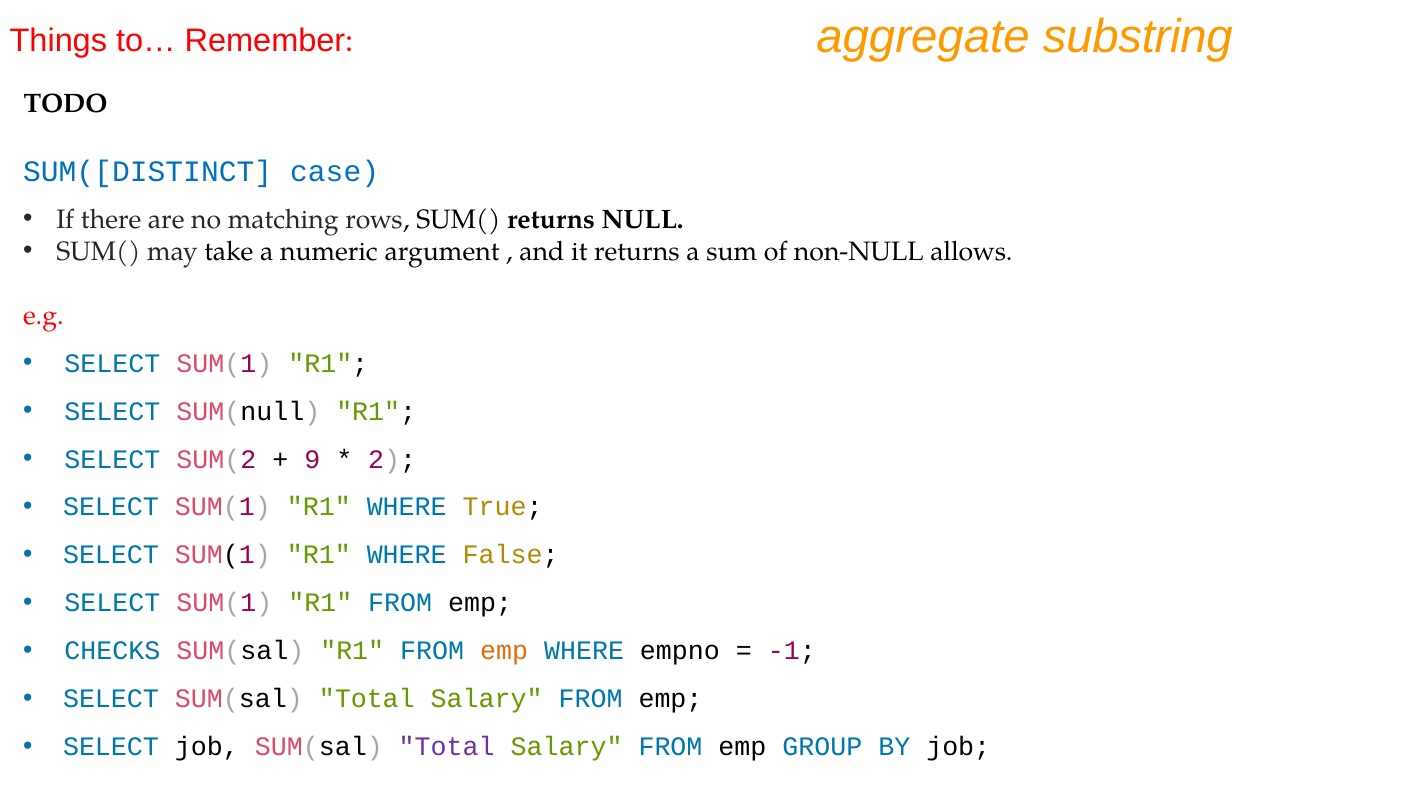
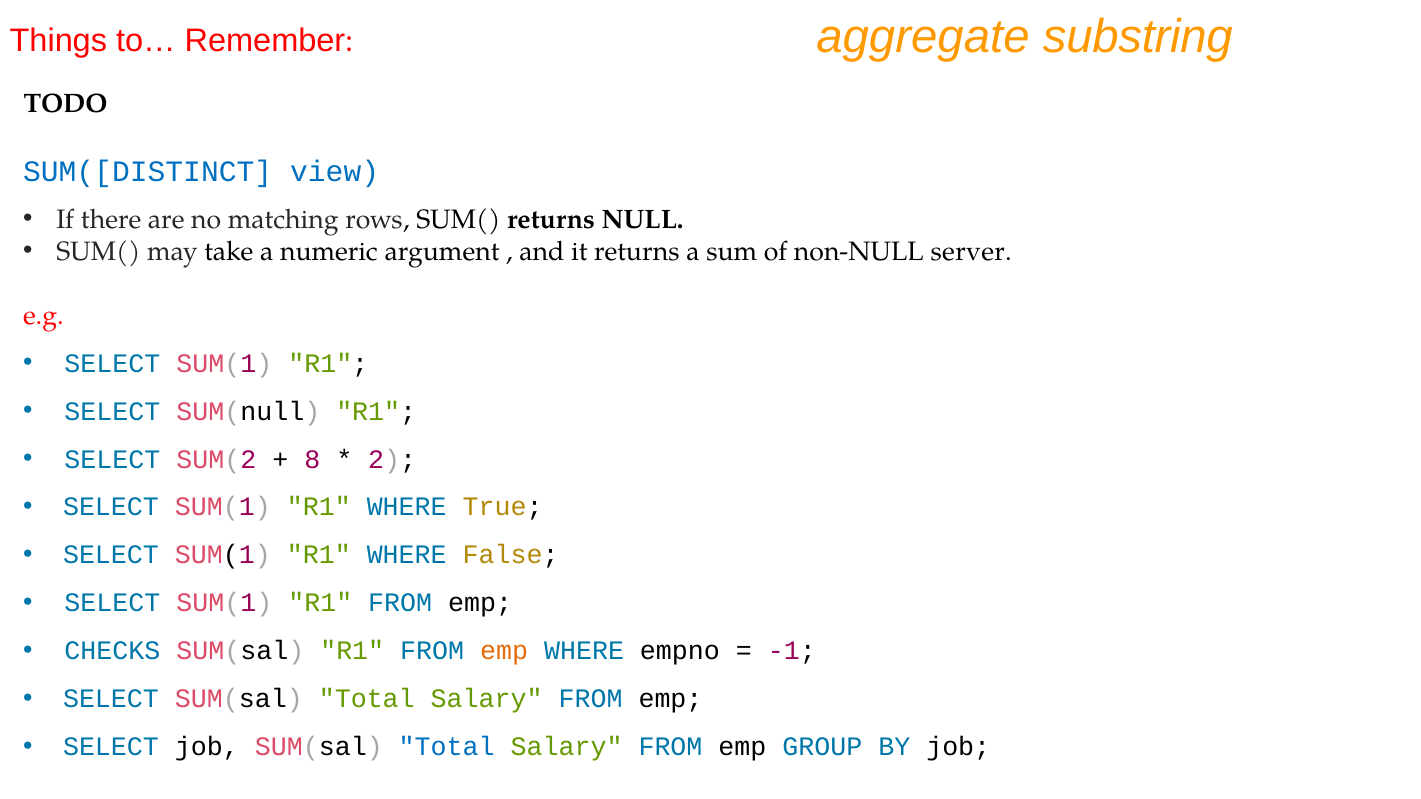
case: case -> view
allows: allows -> server
9: 9 -> 8
Total at (447, 747) colour: purple -> blue
